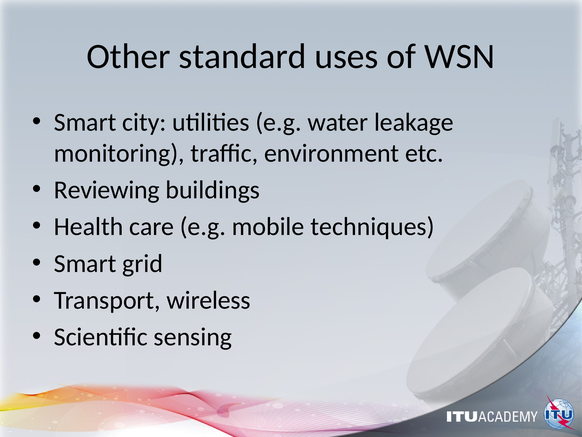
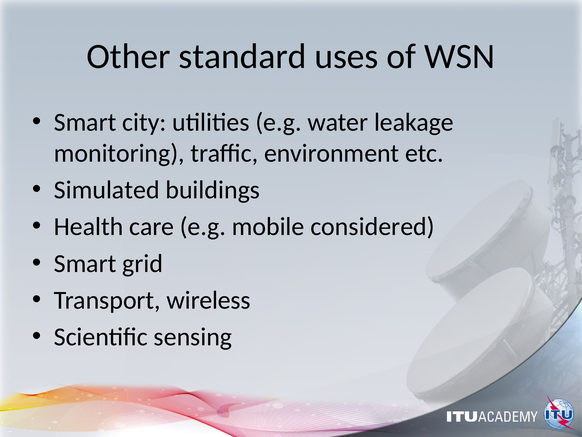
Reviewing: Reviewing -> Simulated
techniques: techniques -> considered
